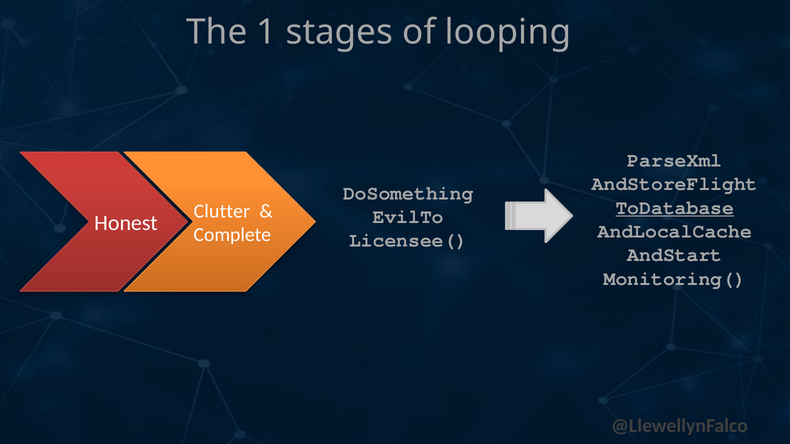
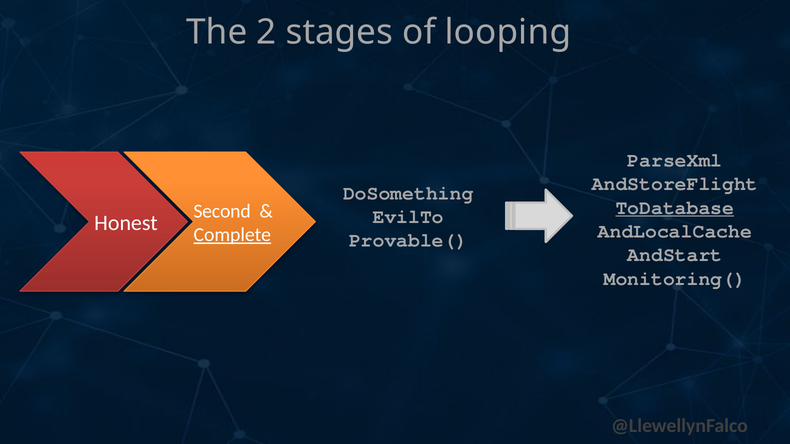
1: 1 -> 2
Clutter: Clutter -> Second
Complete underline: none -> present
Licensee(: Licensee( -> Provable(
